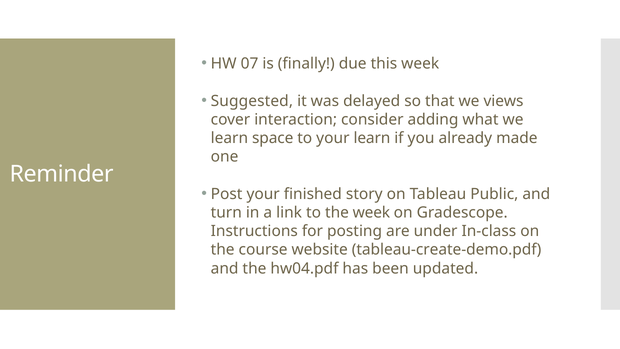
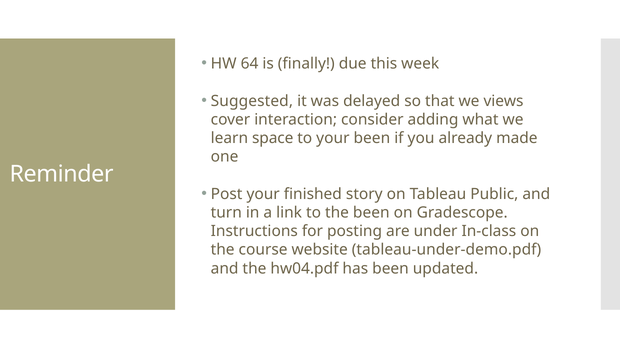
07: 07 -> 64
your learn: learn -> been
the week: week -> been
tableau-create-demo.pdf: tableau-create-demo.pdf -> tableau-under-demo.pdf
